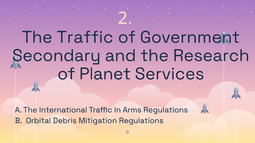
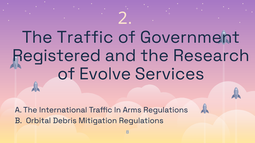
Secondary: Secondary -> Registered
Planet: Planet -> Evolve
